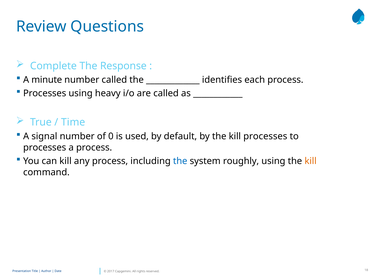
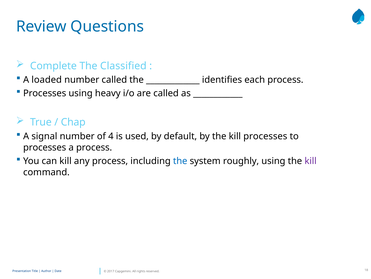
Response: Response -> Classified
minute: minute -> loaded
Time: Time -> Chap
0: 0 -> 4
kill at (311, 161) colour: orange -> purple
